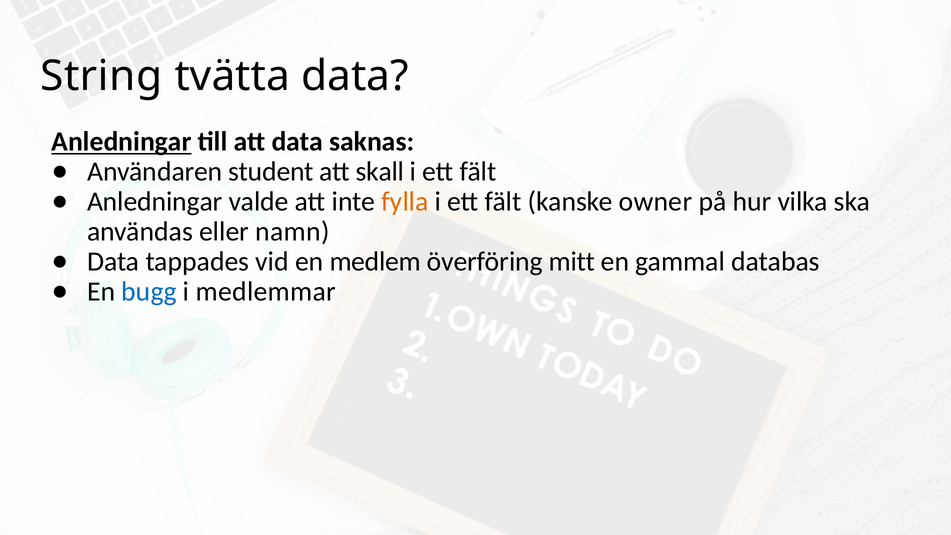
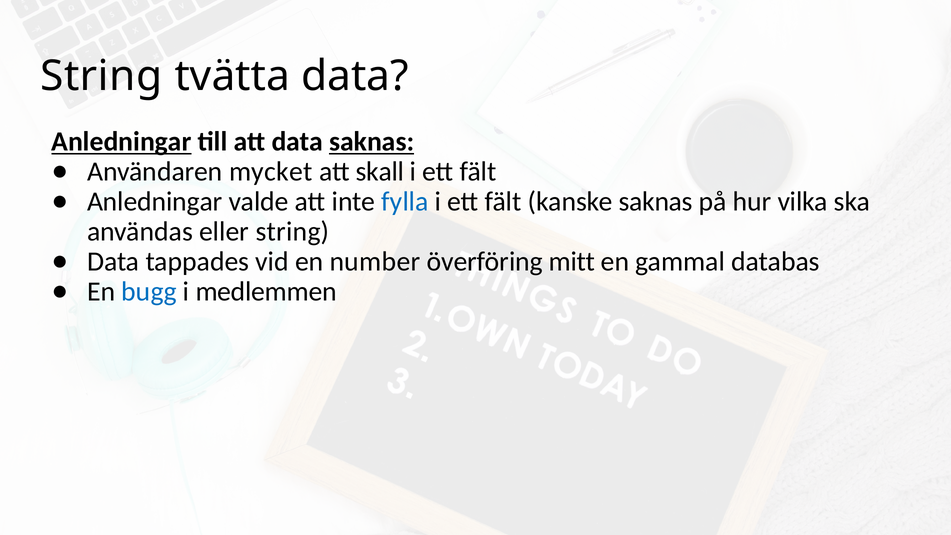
saknas at (372, 142) underline: none -> present
student: student -> mycket
fylla colour: orange -> blue
kanske owner: owner -> saknas
eller namn: namn -> string
medlem: medlem -> number
medlemmar: medlemmar -> medlemmen
